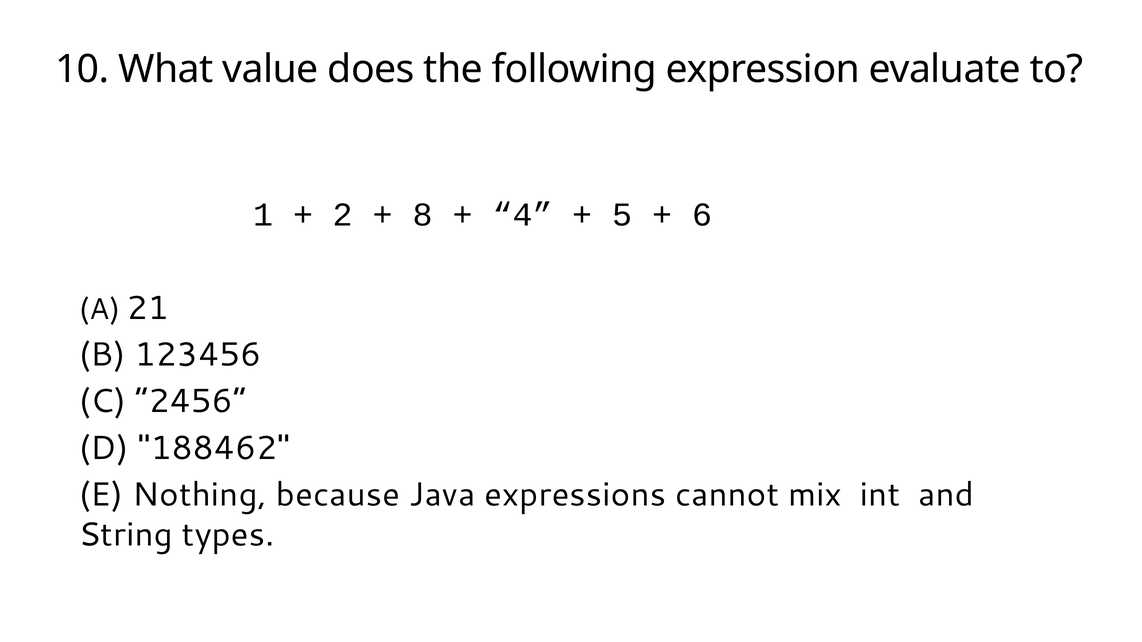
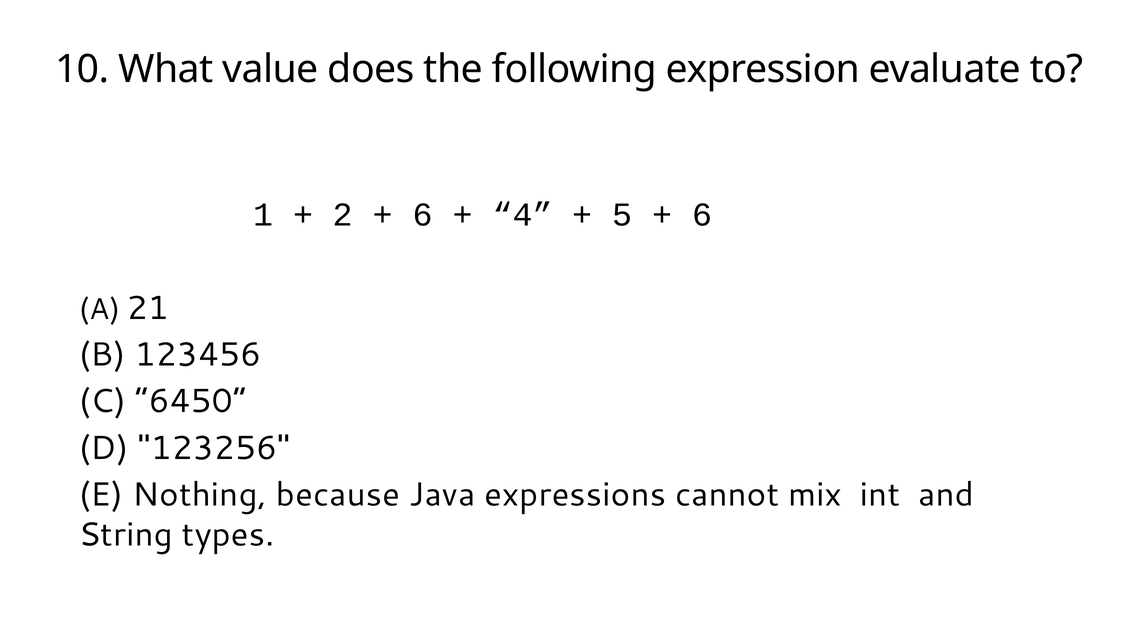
8 at (423, 215): 8 -> 6
2456: 2456 -> 6450
188462: 188462 -> 123256
